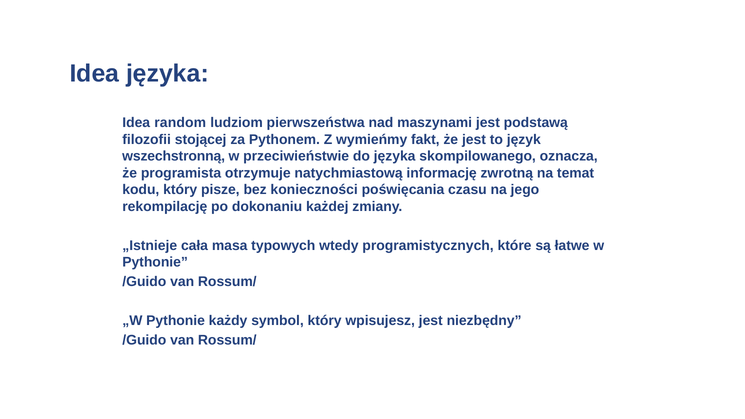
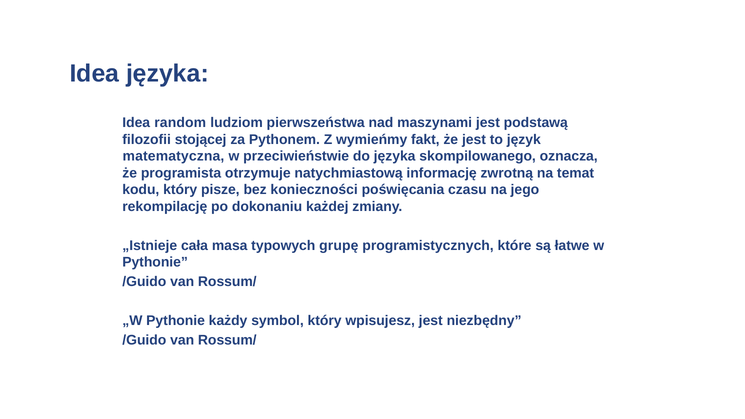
wszechstronną: wszechstronną -> matematyczna
wtedy: wtedy -> grupę
